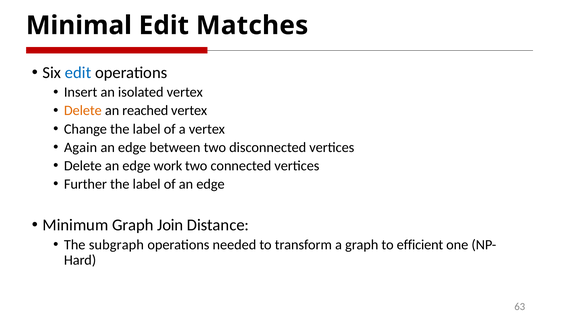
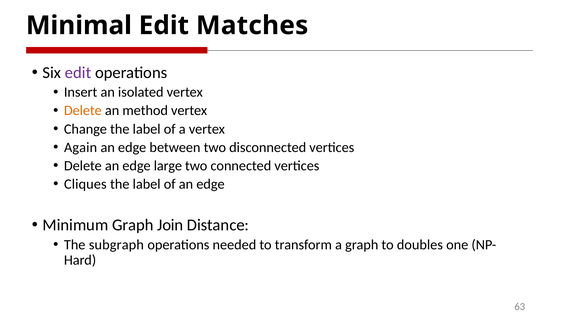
edit at (78, 72) colour: blue -> purple
reached: reached -> method
work: work -> large
Further: Further -> Cliques
efficient: efficient -> doubles
